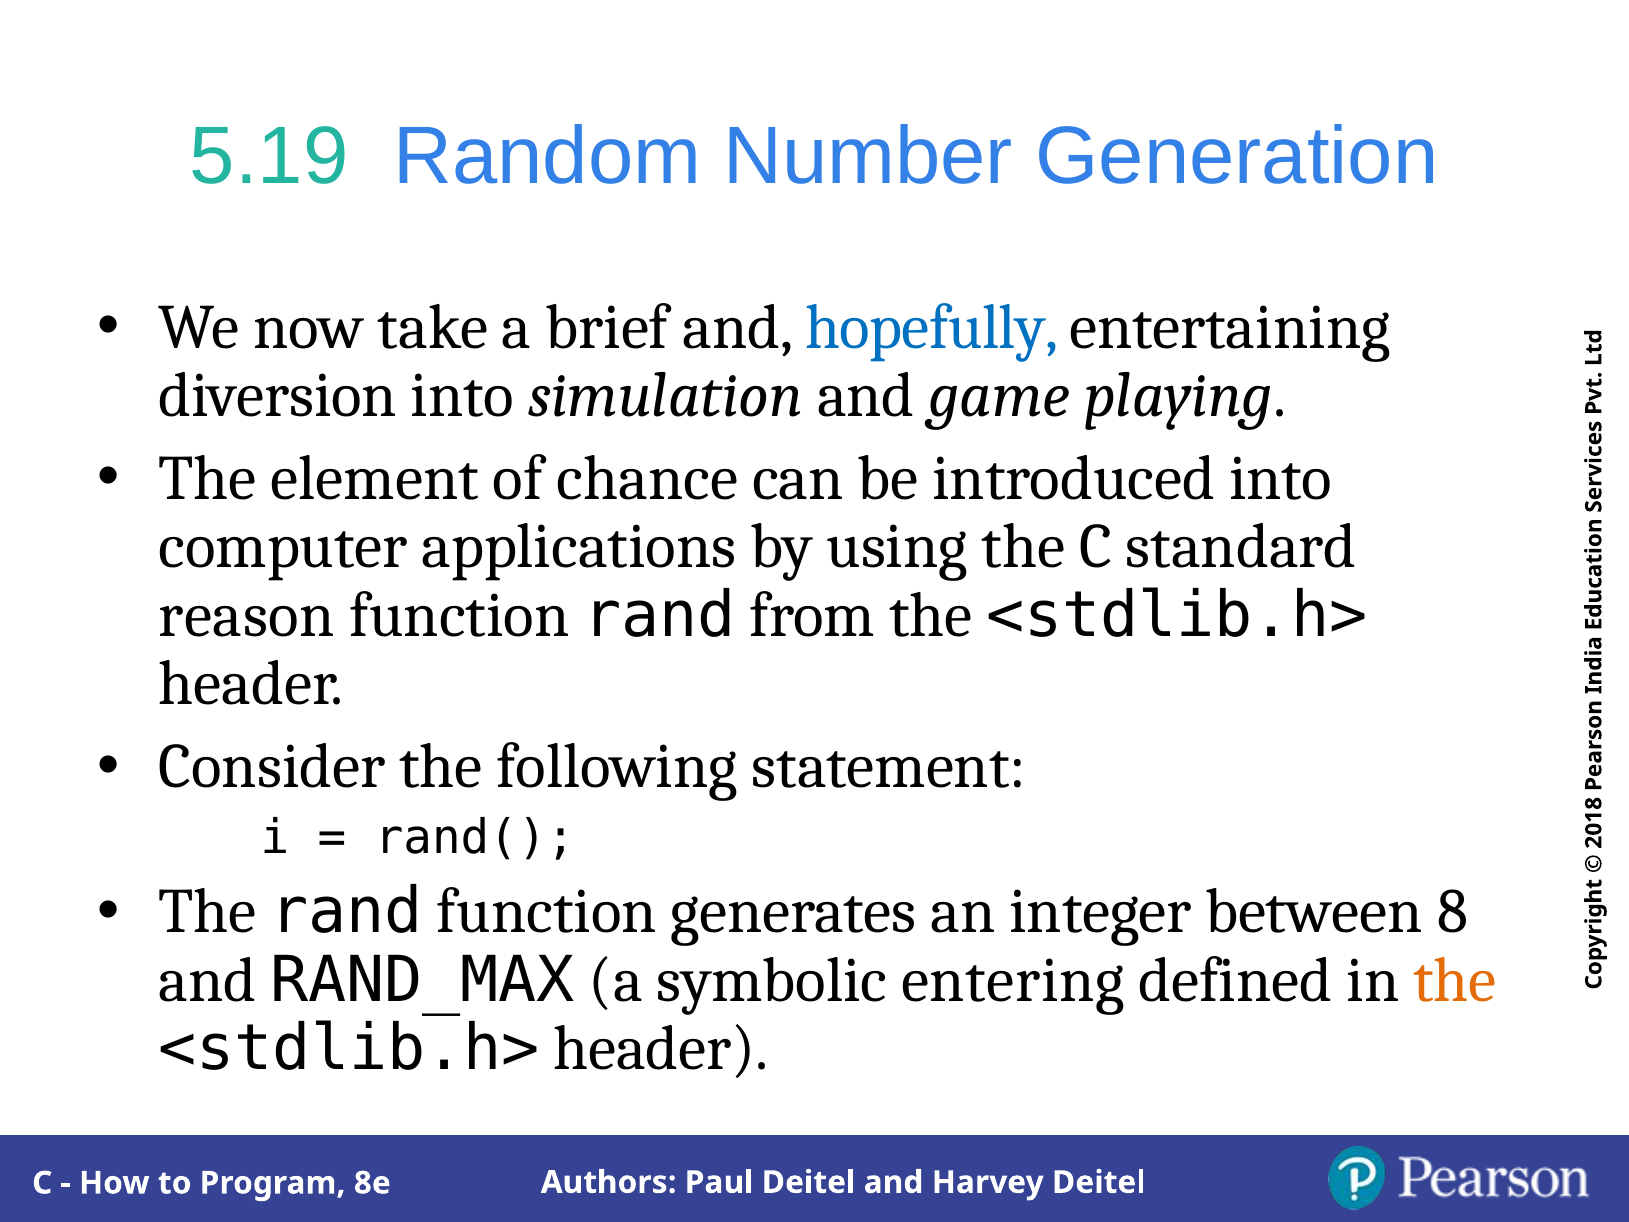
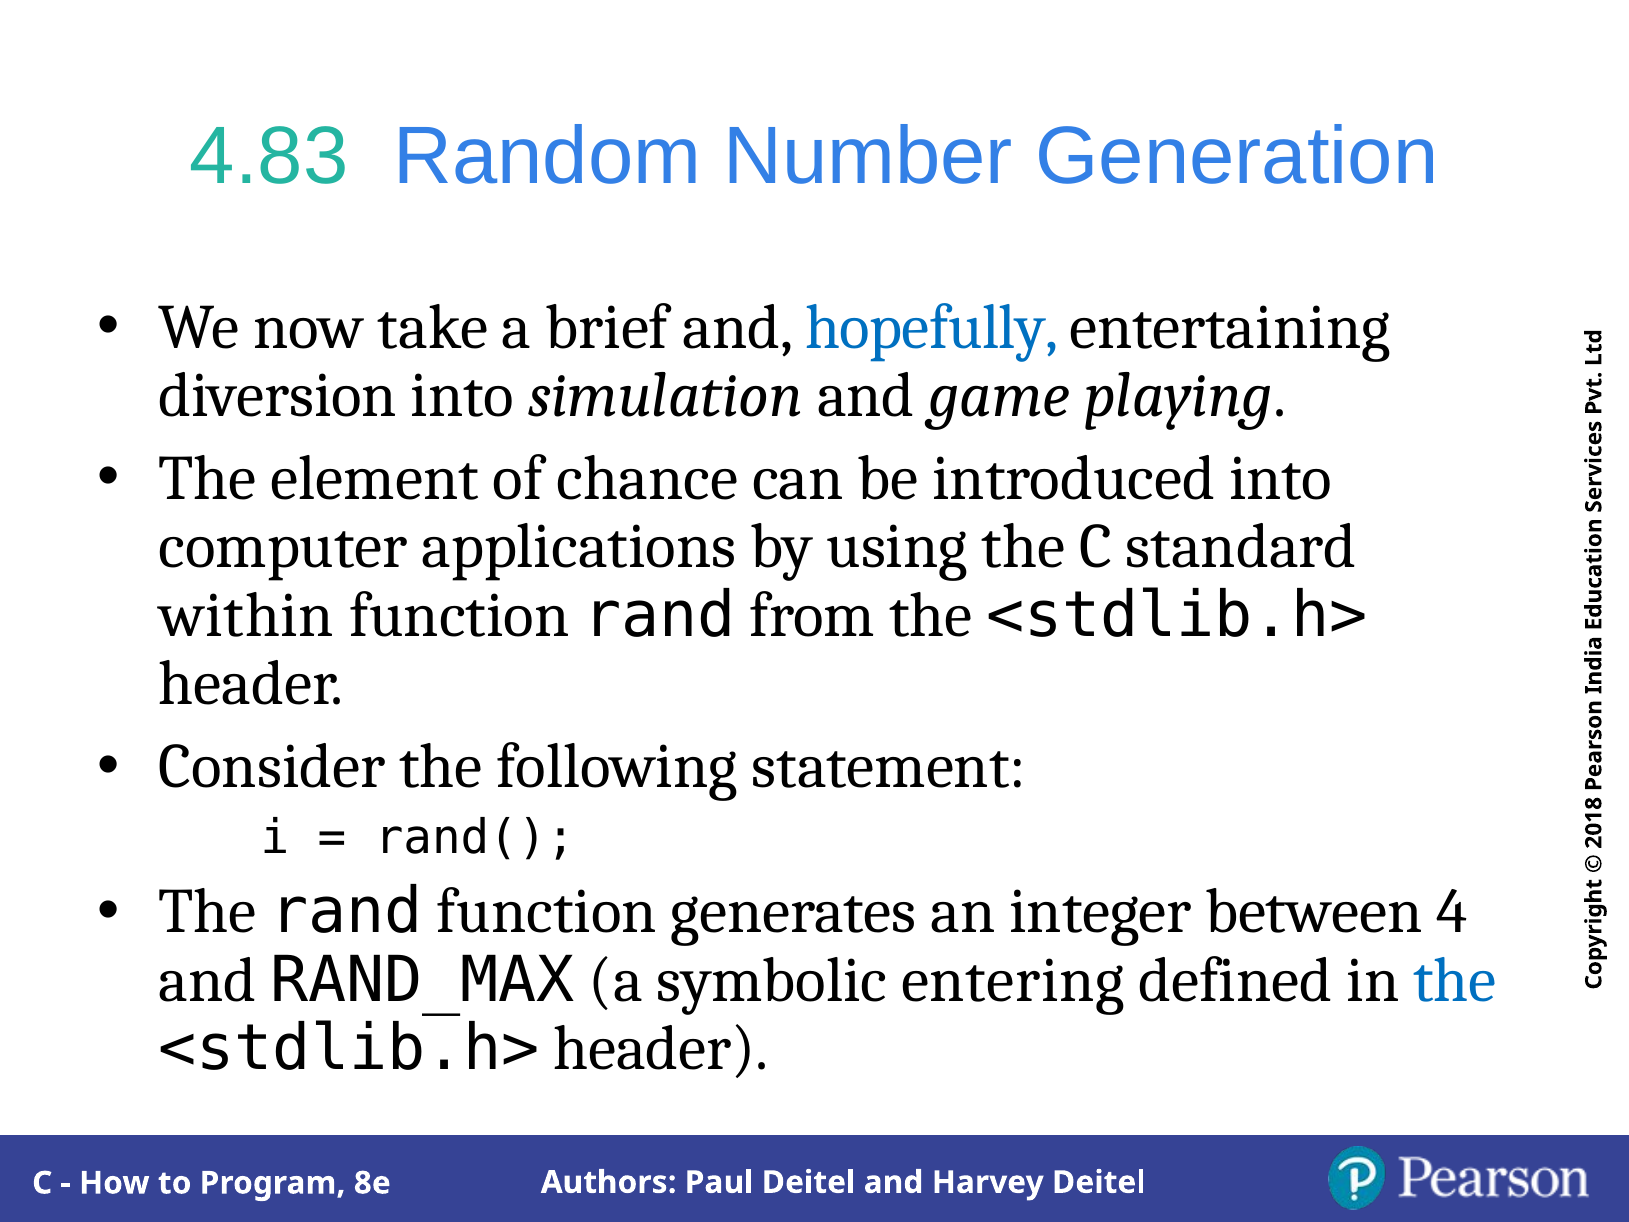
5.19: 5.19 -> 4.83
reason: reason -> within
between 8: 8 -> 4
the at (1455, 980) colour: orange -> blue
